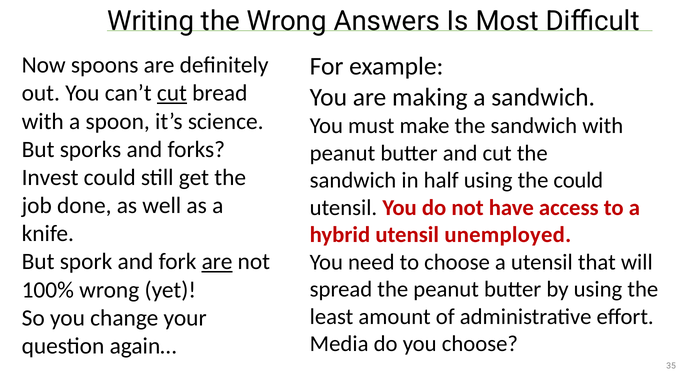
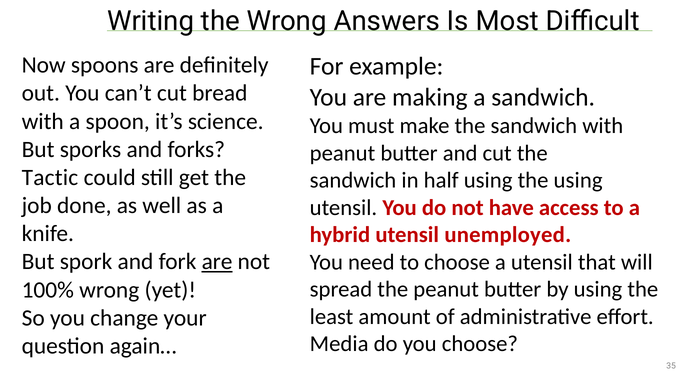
cut at (172, 93) underline: present -> none
Invest: Invest -> Tactic
the could: could -> using
